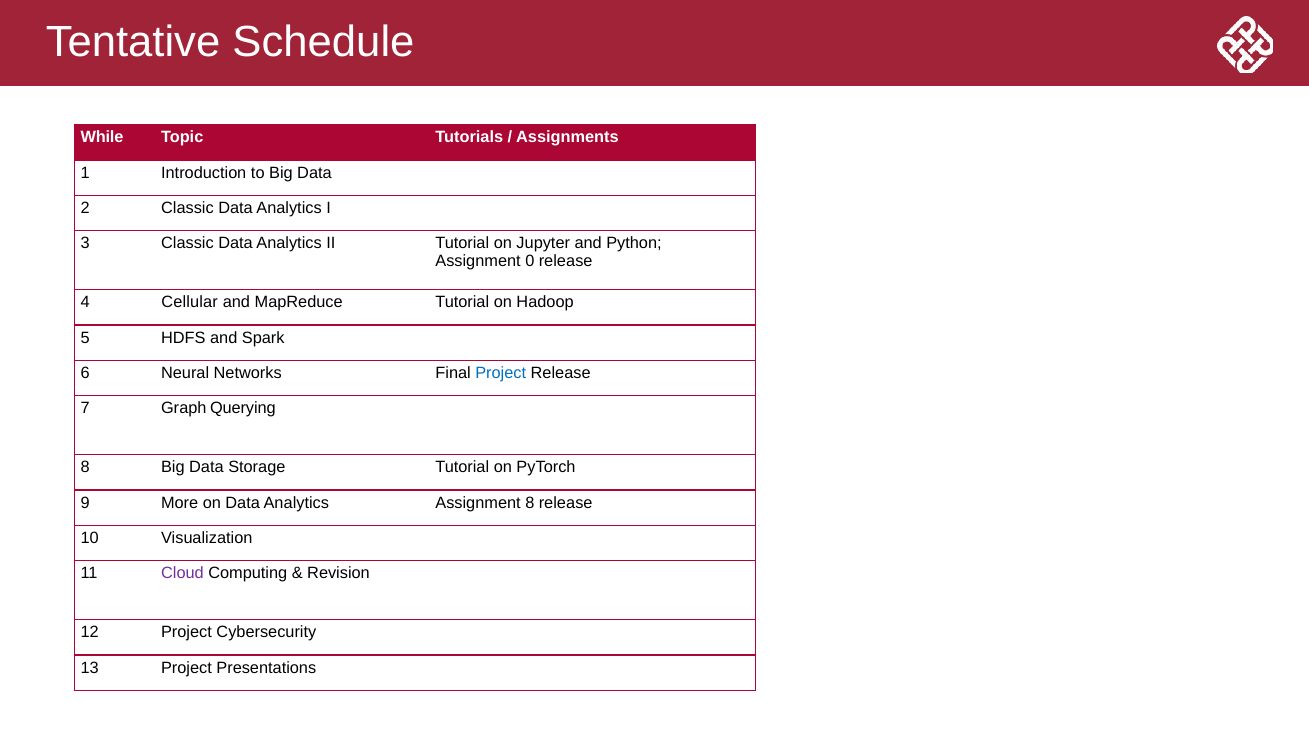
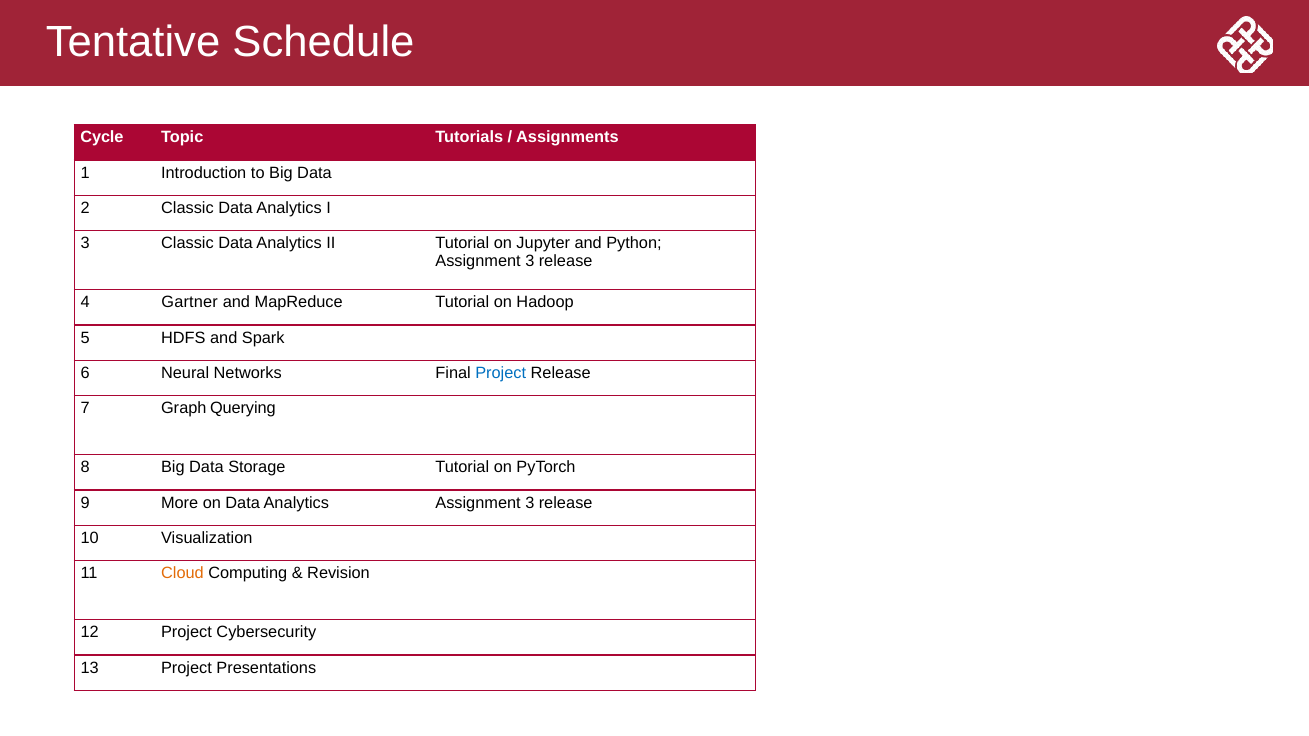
While: While -> Cycle
0 at (530, 262): 0 -> 3
Cellular: Cellular -> Gartner
Analytics Assignment 8: 8 -> 3
Cloud colour: purple -> orange
